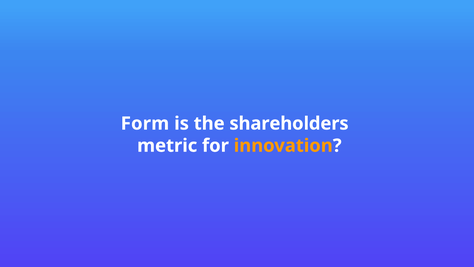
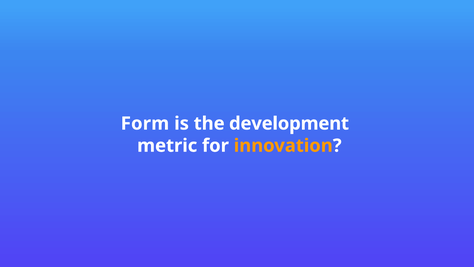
shareholders: shareholders -> development
